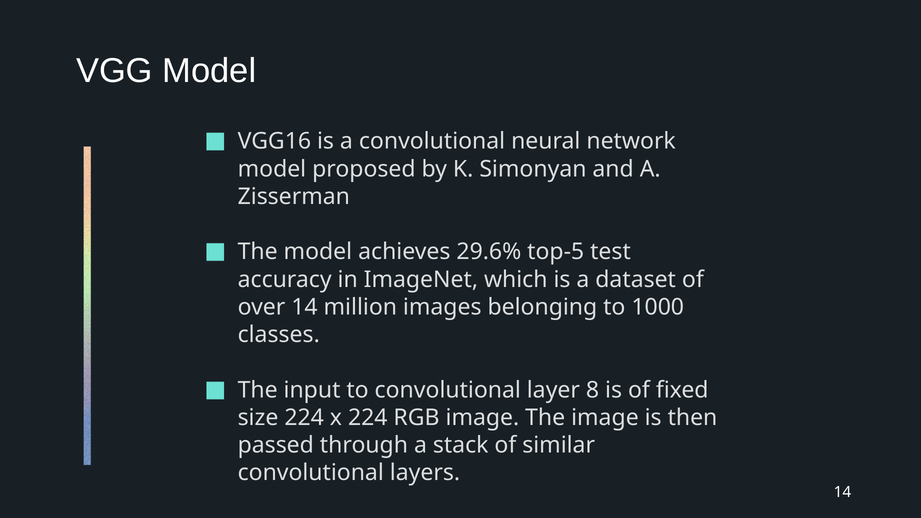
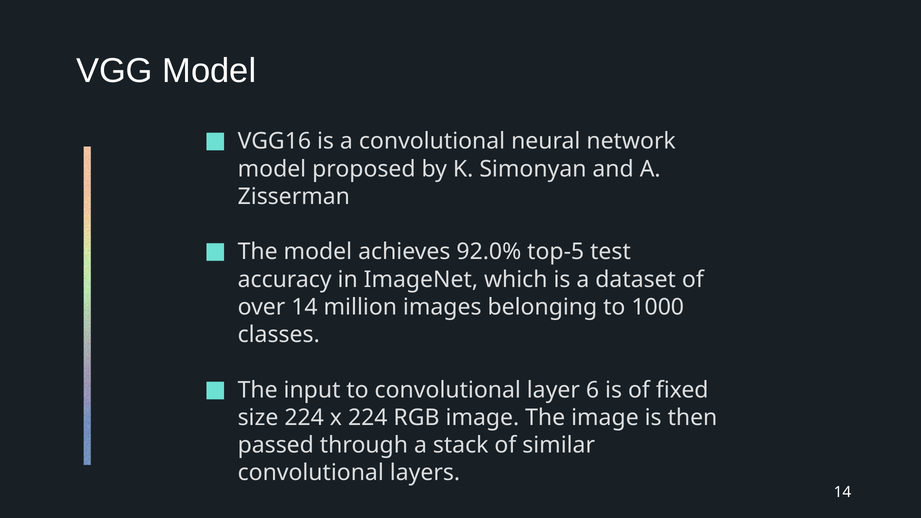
29.6%: 29.6% -> 92.0%
8: 8 -> 6
